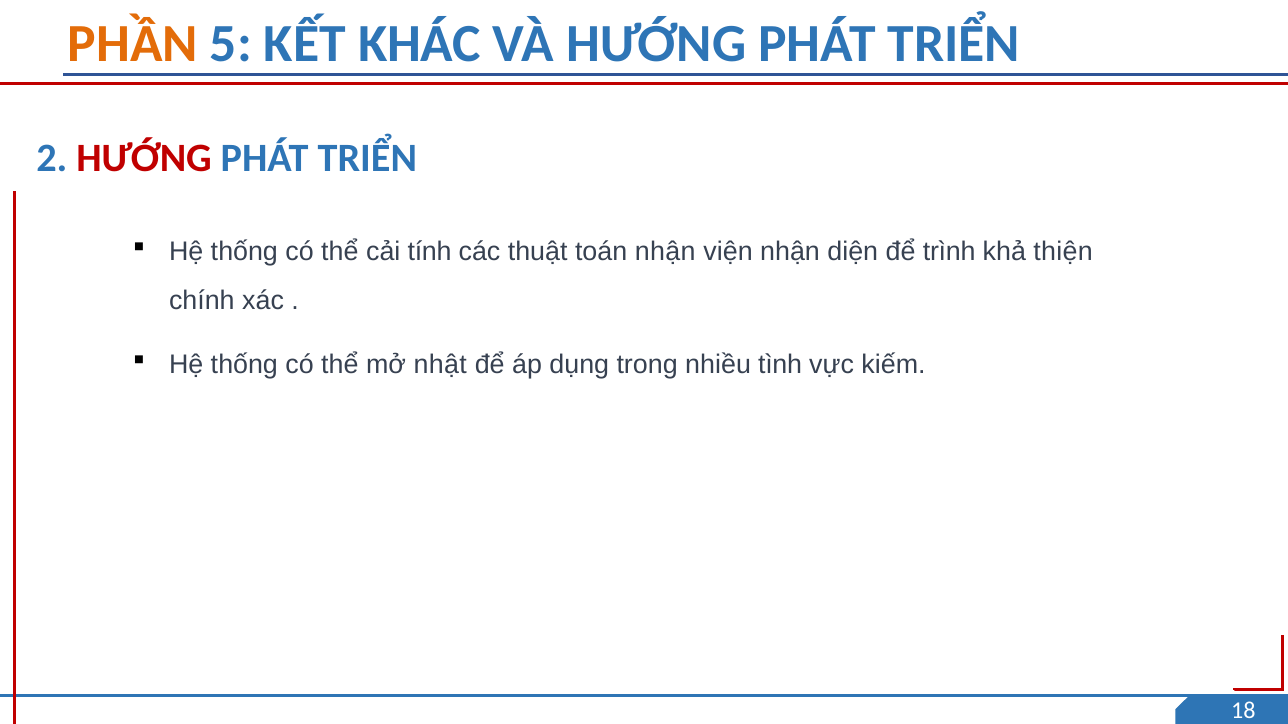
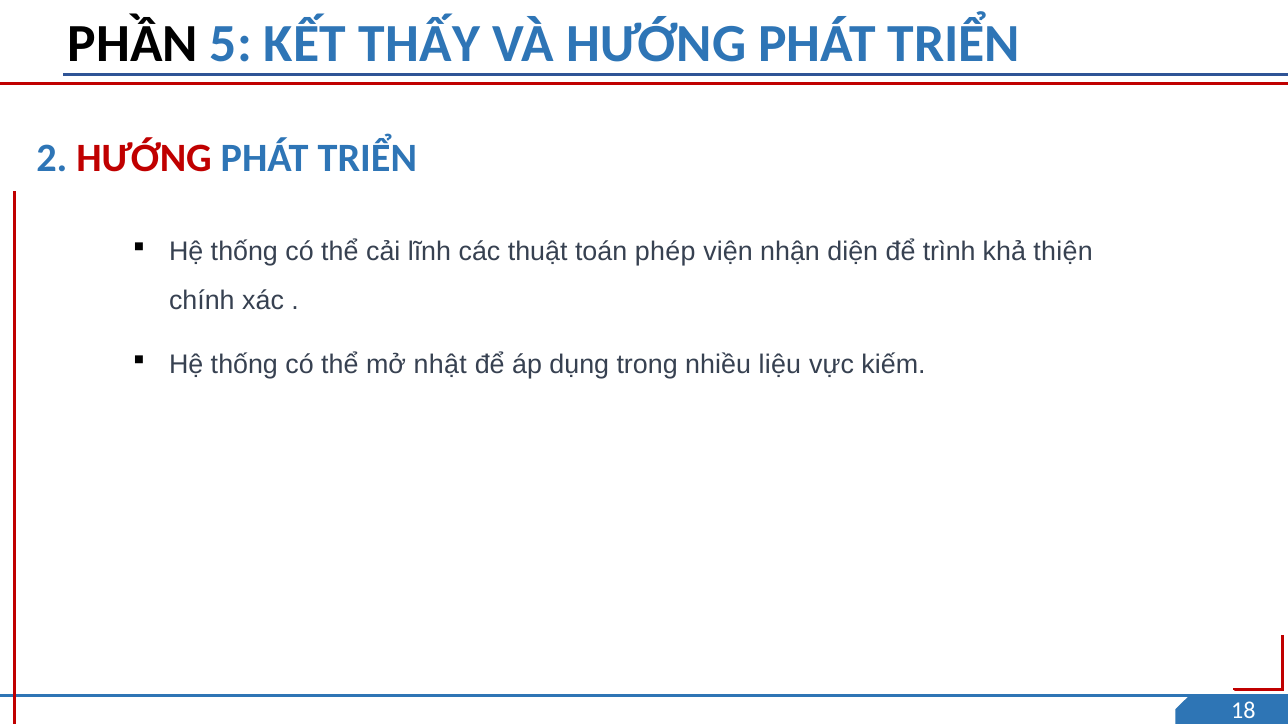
PHẦN colour: orange -> black
KHÁC: KHÁC -> THẤY
tính: tính -> lĩnh
toán nhận: nhận -> phép
tình: tình -> liệu
